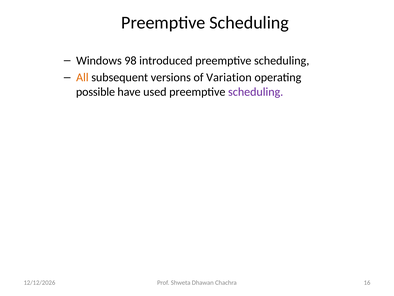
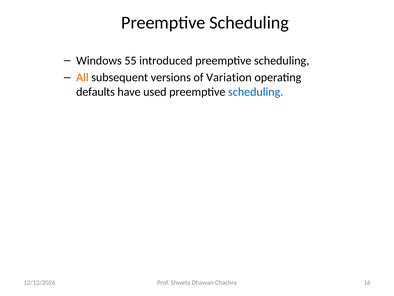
98: 98 -> 55
possible: possible -> defaults
scheduling at (256, 92) colour: purple -> blue
